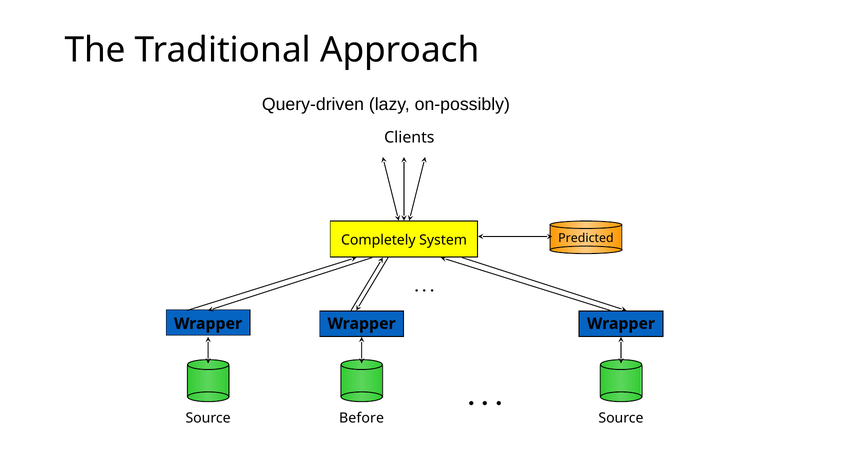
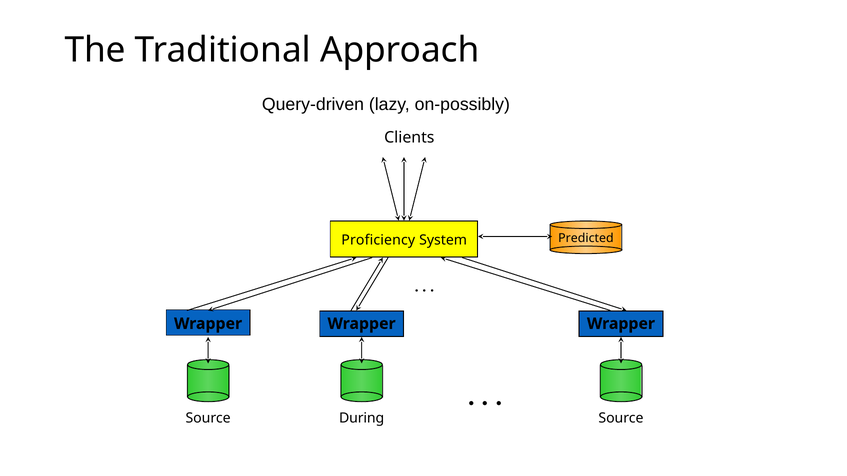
Completely: Completely -> Proficiency
Before: Before -> During
